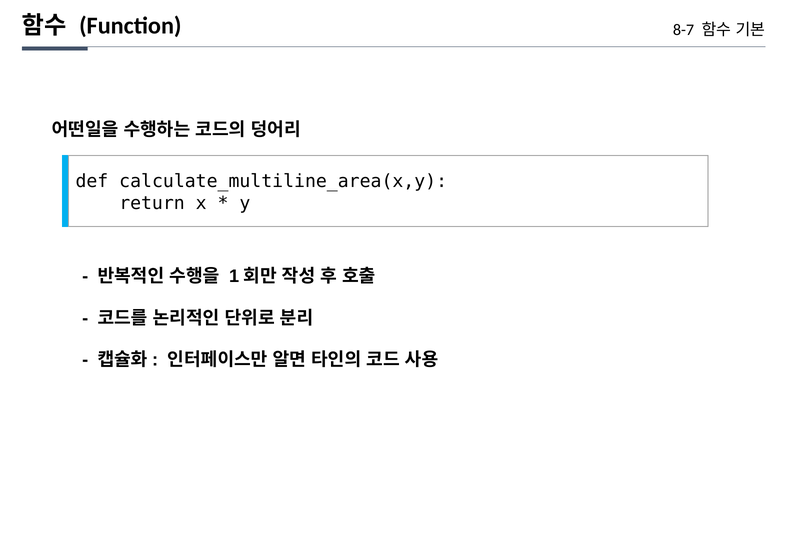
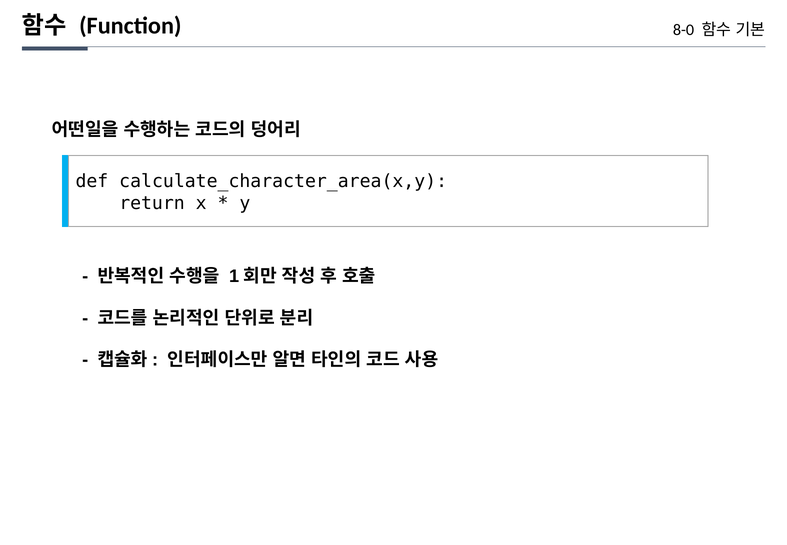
8-7: 8-7 -> 8-0
calculate_multiline_area(x,y: calculate_multiline_area(x,y -> calculate_character_area(x,y
